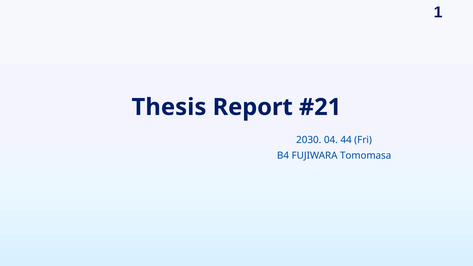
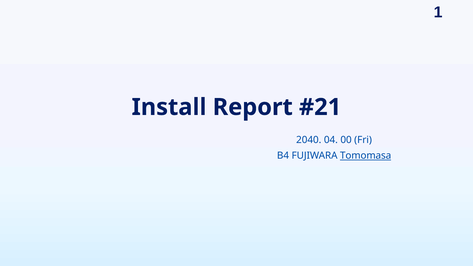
Thesis: Thesis -> Install
2030: 2030 -> 2040
44: 44 -> 00
Tomomasa underline: none -> present
